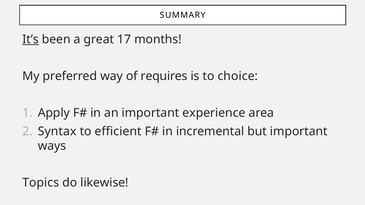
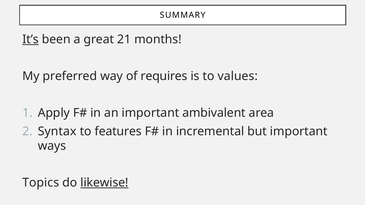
17: 17 -> 21
choice: choice -> values
experience: experience -> ambivalent
efficient: efficient -> features
likewise underline: none -> present
